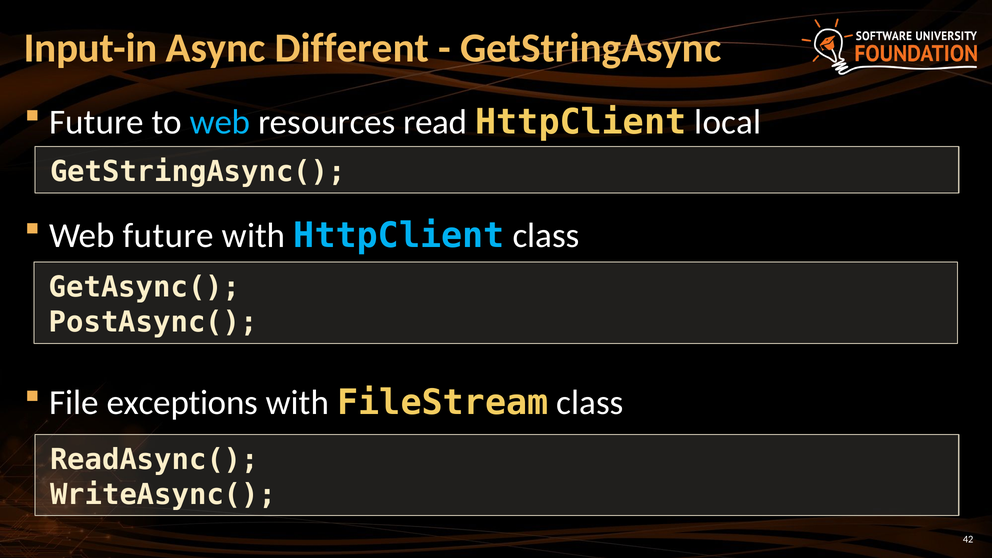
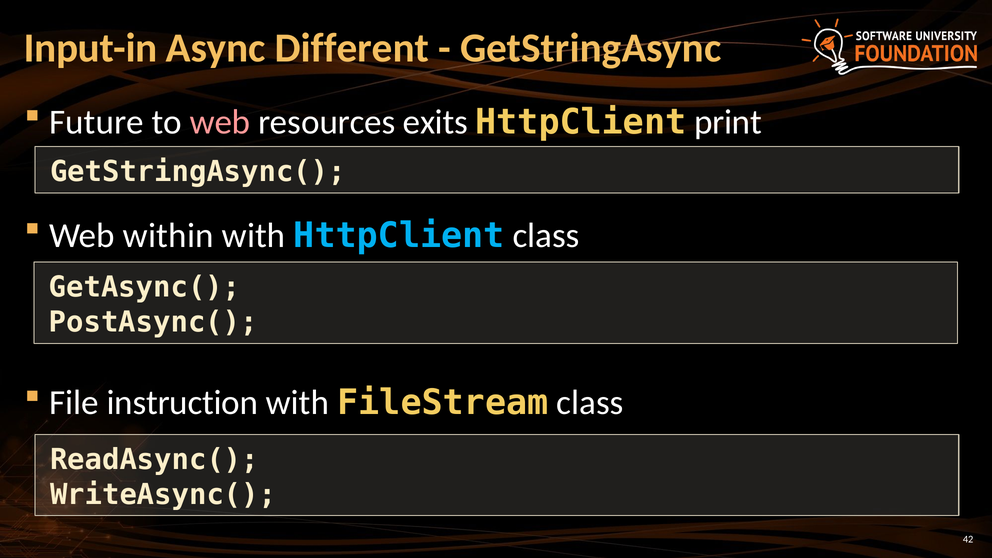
web at (220, 122) colour: light blue -> pink
read: read -> exits
local: local -> print
Web future: future -> within
exceptions: exceptions -> instruction
